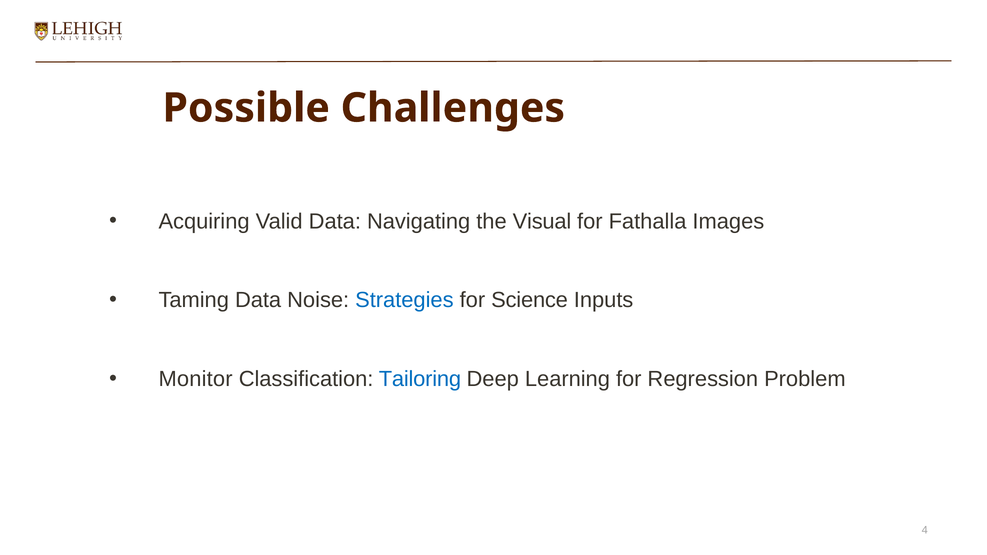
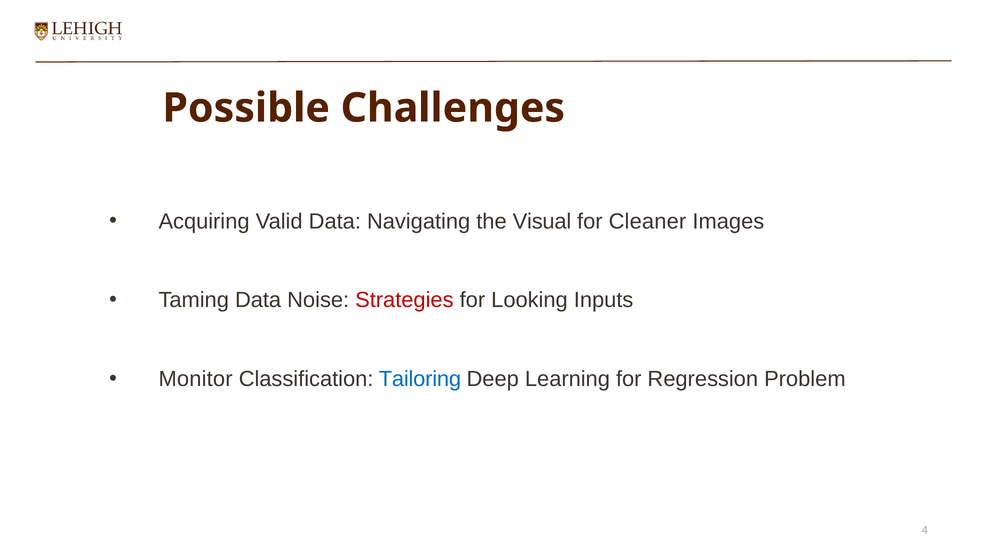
Fathalla: Fathalla -> Cleaner
Strategies colour: blue -> red
Science: Science -> Looking
